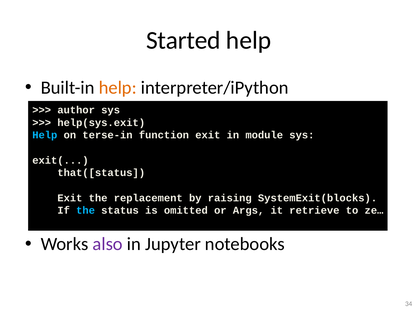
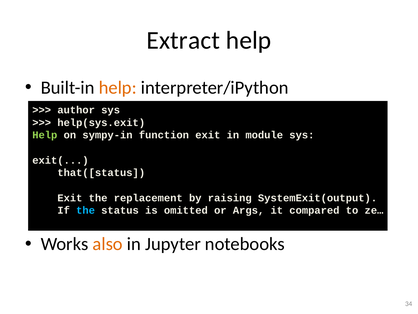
Started: Started -> Extract
Help at (45, 135) colour: light blue -> light green
terse-in: terse-in -> sympy-in
SystemExit(blocks: SystemExit(blocks -> SystemExit(output
retrieve: retrieve -> compared
also colour: purple -> orange
